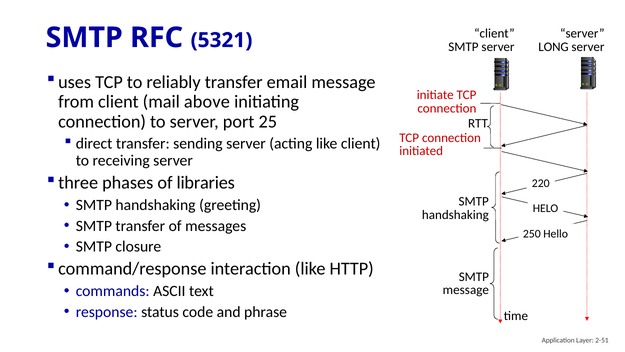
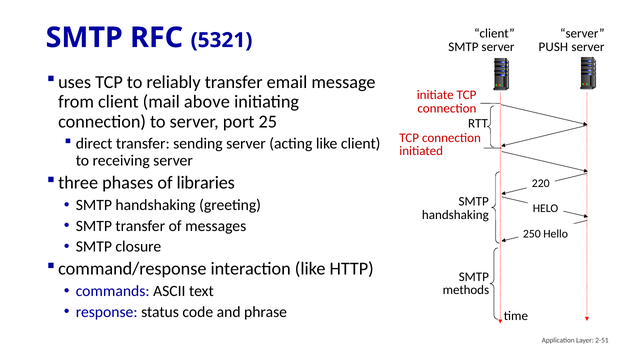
LONG: LONG -> PUSH
message at (466, 290): message -> methods
